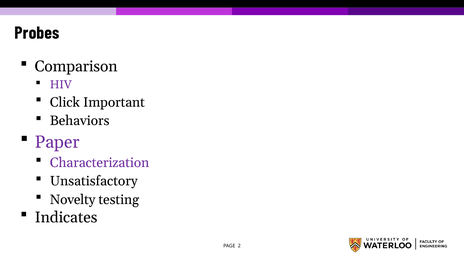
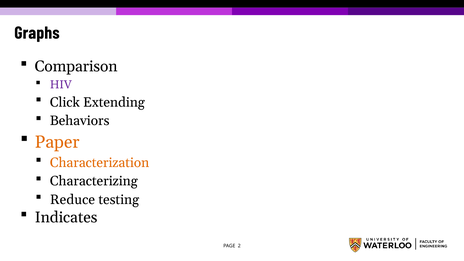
Probes: Probes -> Graphs
Important: Important -> Extending
Paper colour: purple -> orange
Characterization colour: purple -> orange
Unsatisfactory: Unsatisfactory -> Characterizing
Novelty: Novelty -> Reduce
